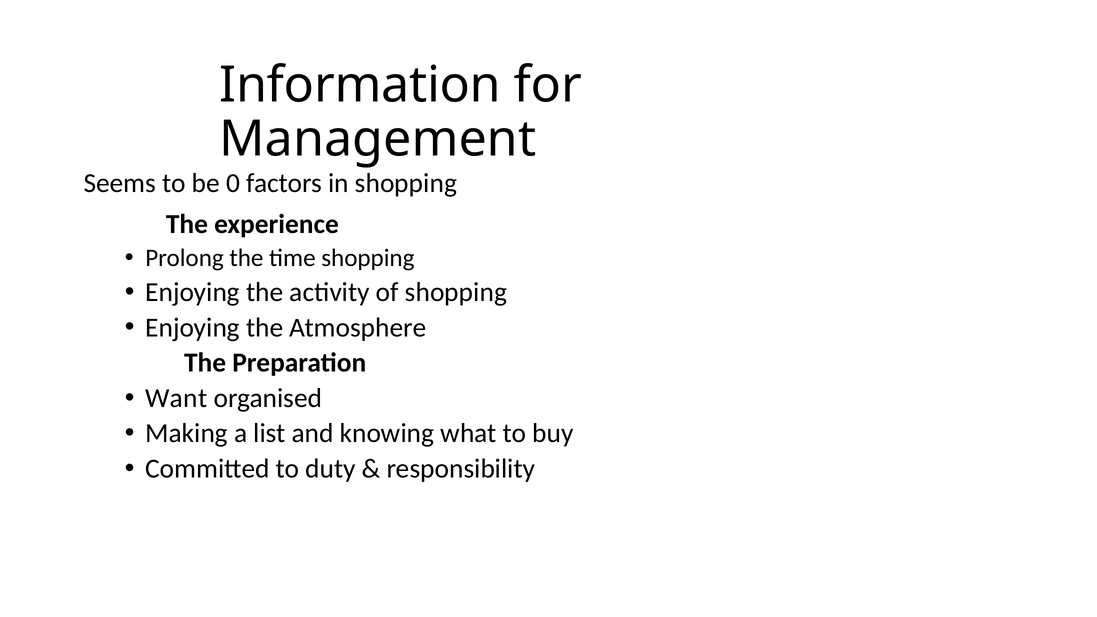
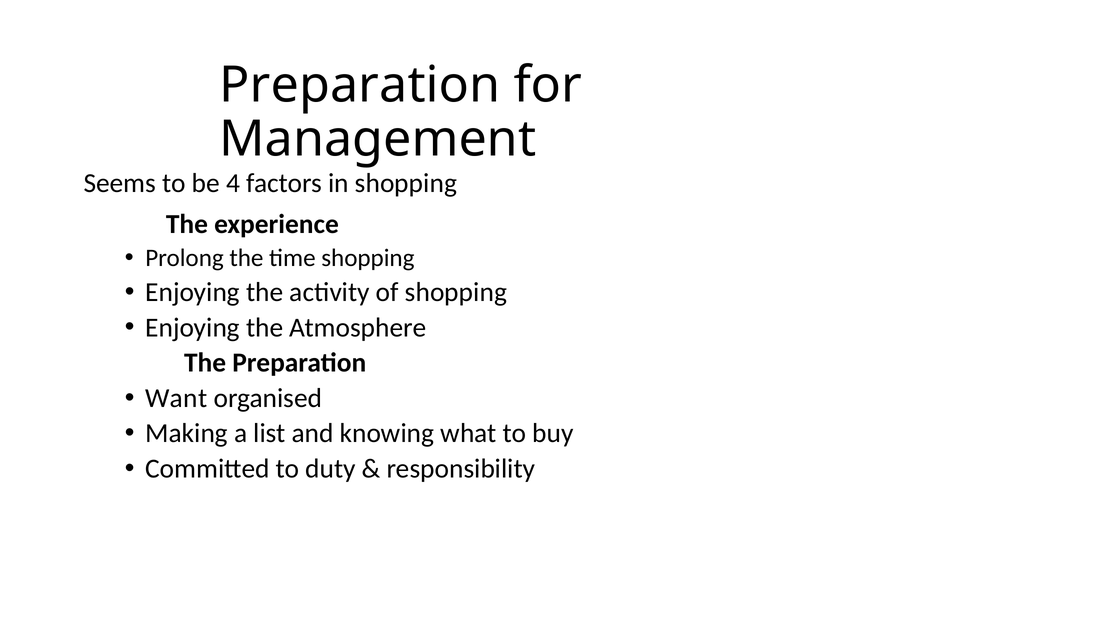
Information at (360, 85): Information -> Preparation
0: 0 -> 4
